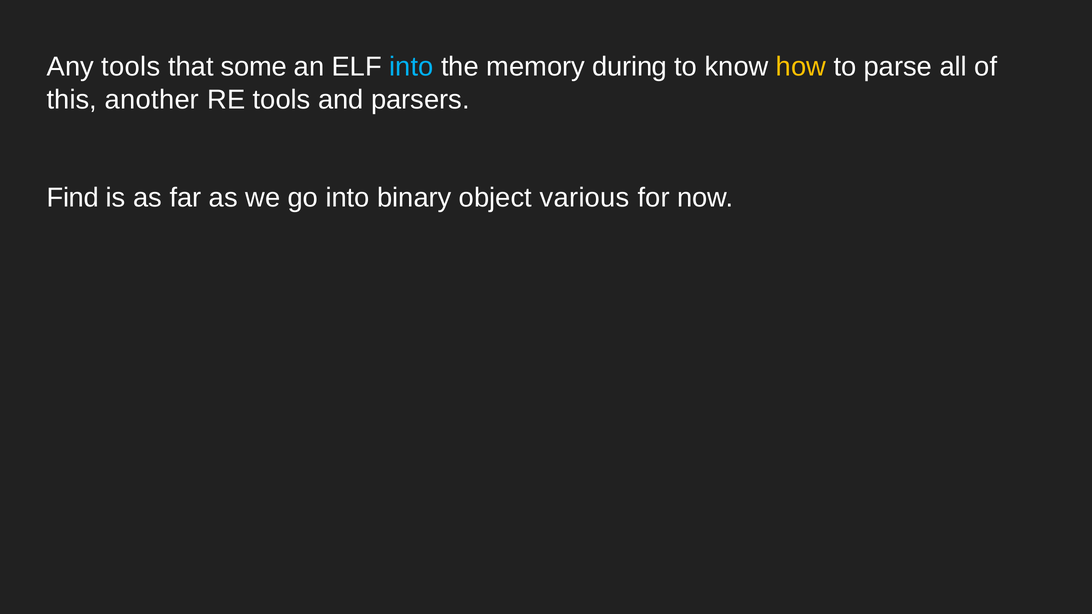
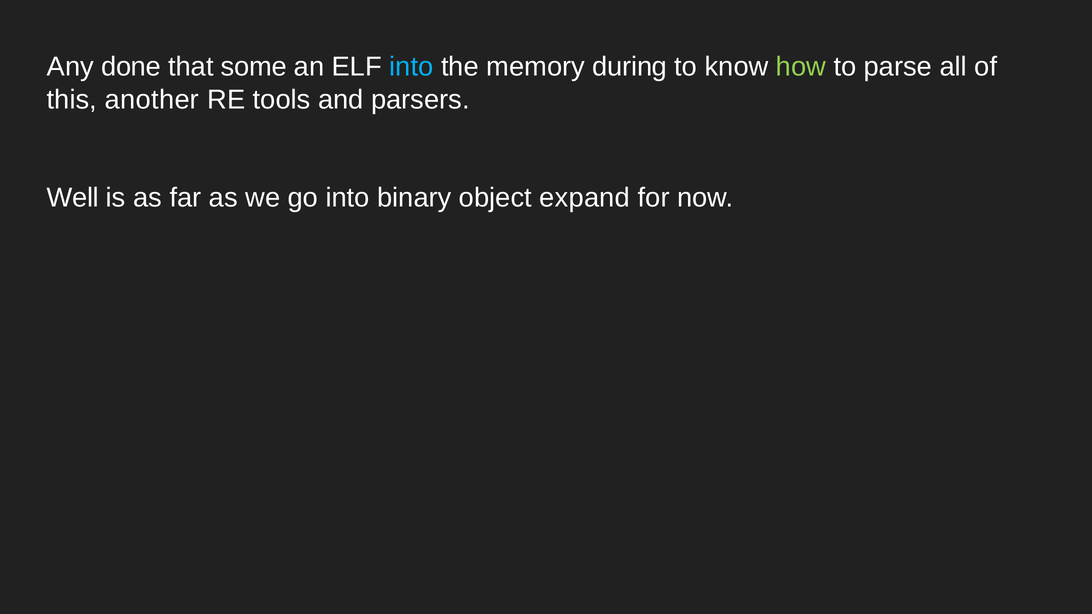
Any tools: tools -> done
how colour: yellow -> light green
Find: Find -> Well
various: various -> expand
